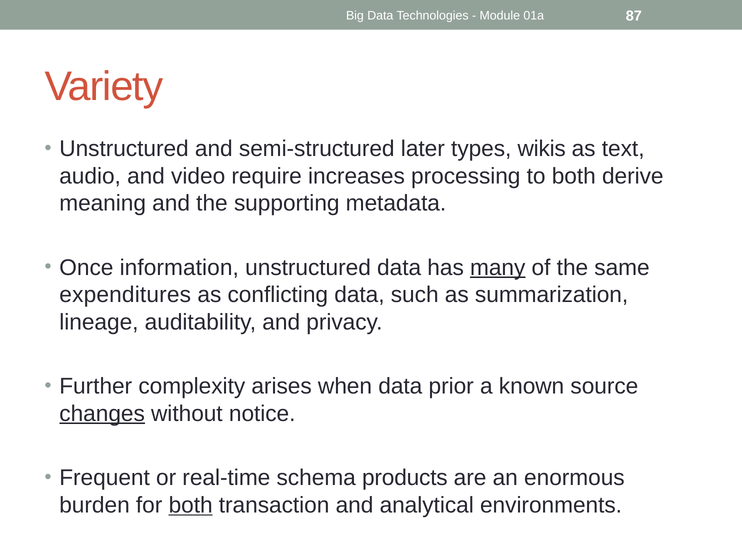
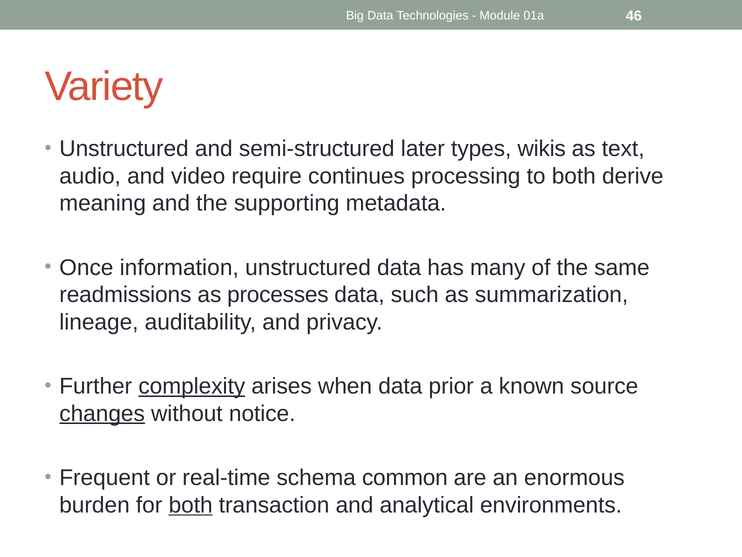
87: 87 -> 46
increases: increases -> continues
many underline: present -> none
expenditures: expenditures -> readmissions
conflicting: conflicting -> processes
complexity underline: none -> present
products: products -> common
